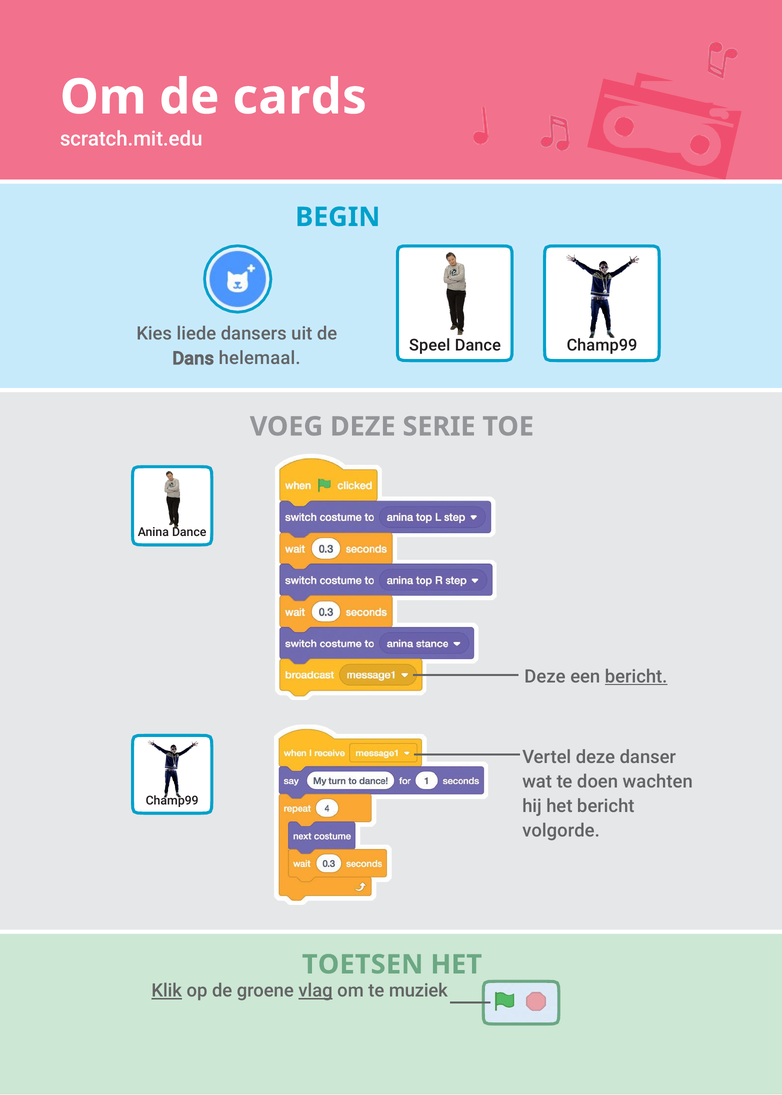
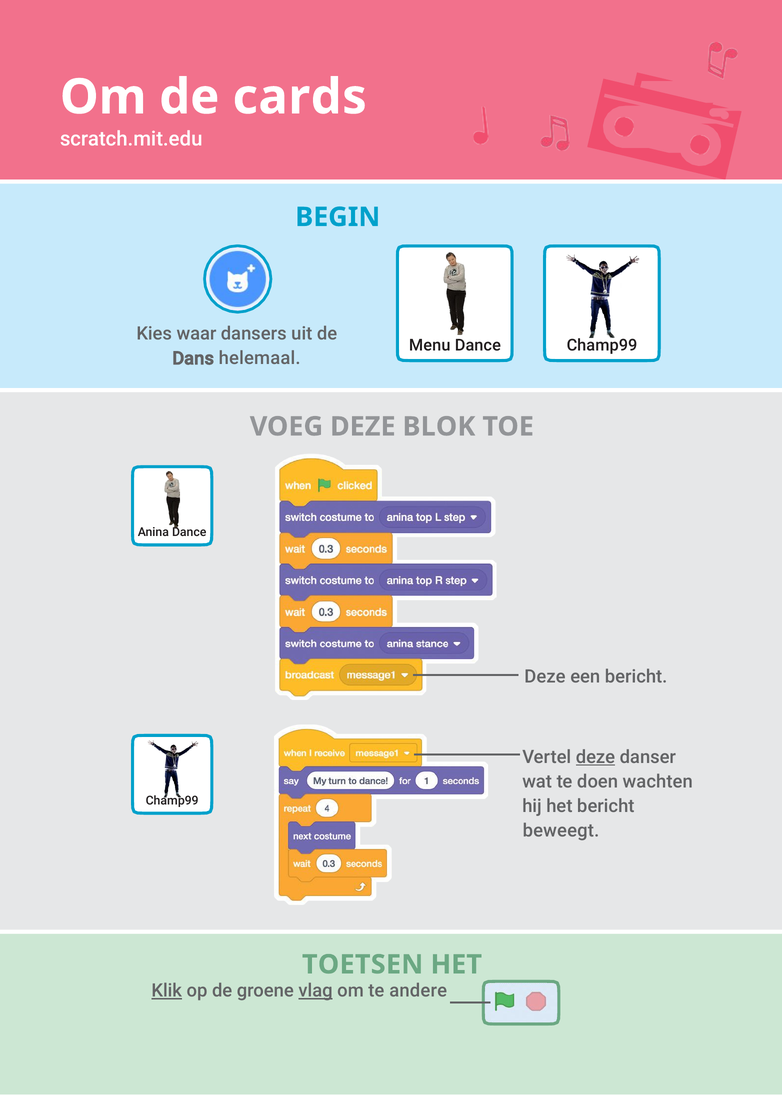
liede: liede -> waar
Speel: Speel -> Menu
SERIE: SERIE -> BLOK
bericht at (636, 677) underline: present -> none
deze at (595, 757) underline: none -> present
volgorde: volgorde -> beweegt
muziek: muziek -> andere
